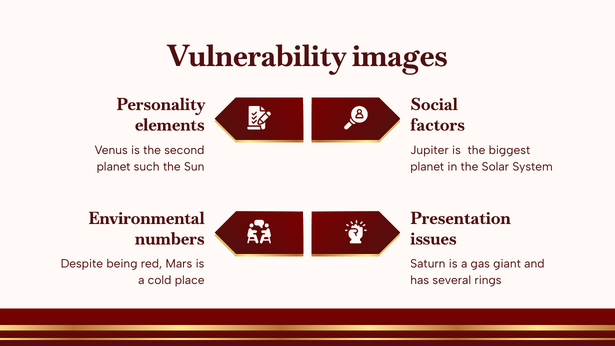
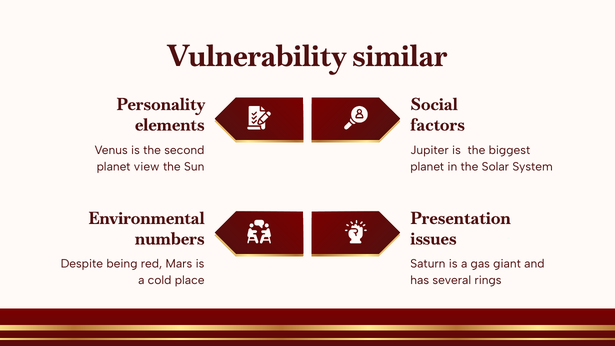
images: images -> similar
such: such -> view
